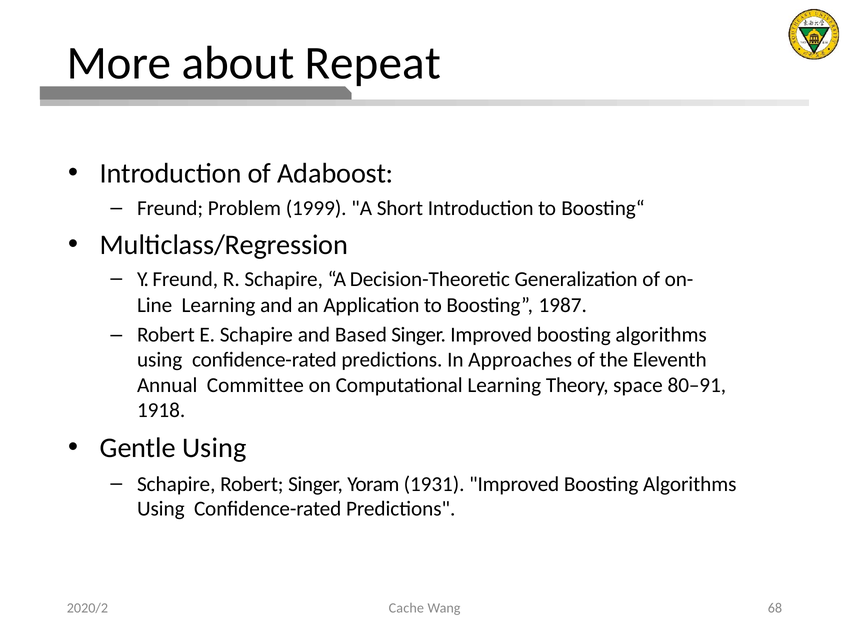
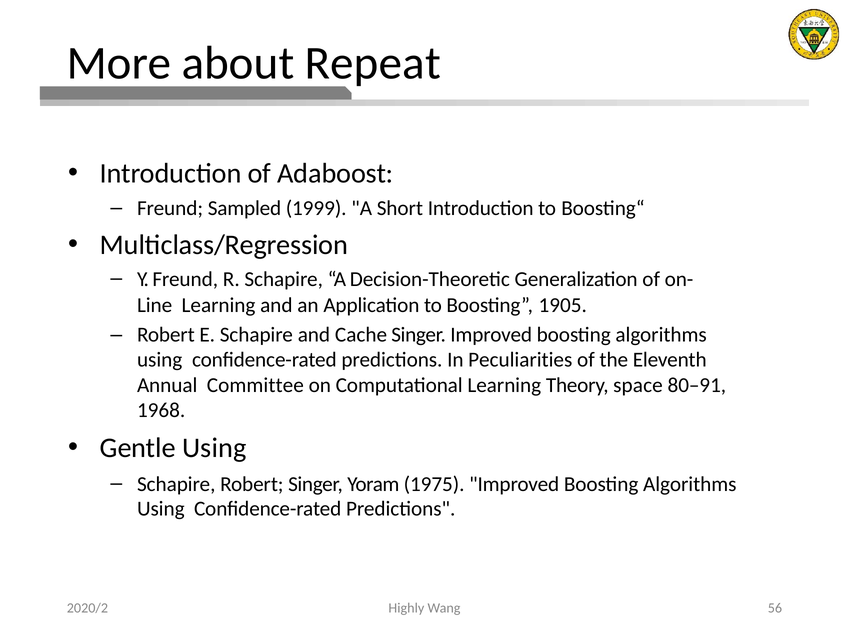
Problem: Problem -> Sampled
1987: 1987 -> 1905
Based: Based -> Cache
Approaches: Approaches -> Peculiarities
1918: 1918 -> 1968
1931: 1931 -> 1975
Cache: Cache -> Highly
68: 68 -> 56
